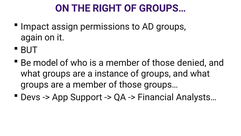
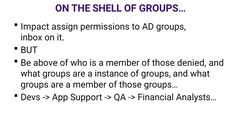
RIGHT: RIGHT -> SHELL
again: again -> inbox
model: model -> above
